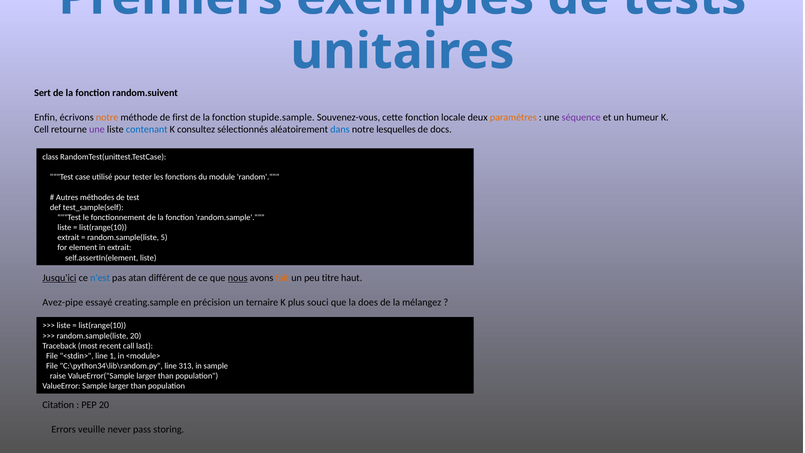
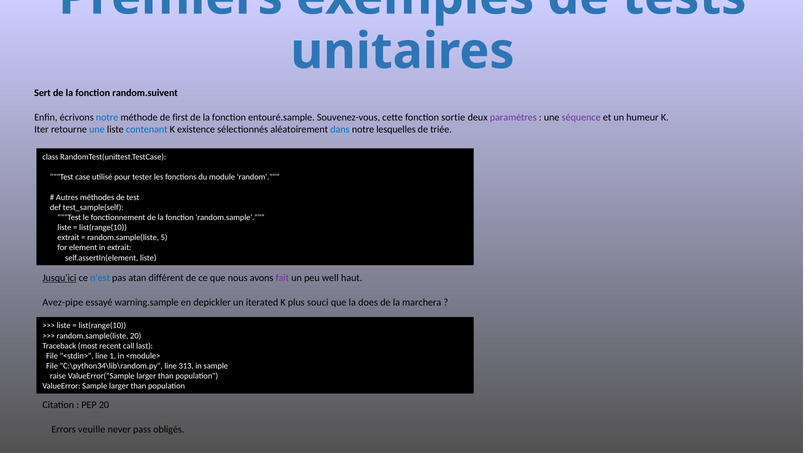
notre at (107, 117) colour: orange -> blue
stupide.sample: stupide.sample -> entouré.sample
locale: locale -> sortie
paramètres colour: orange -> purple
Cell: Cell -> Iter
une at (97, 129) colour: purple -> blue
consultez: consultez -> existence
docs: docs -> triée
nous underline: present -> none
fait colour: orange -> purple
titre: titre -> well
creating.sample: creating.sample -> warning.sample
précision: précision -> depickler
ternaire: ternaire -> iterated
mélangez: mélangez -> marchera
storing: storing -> obligés
